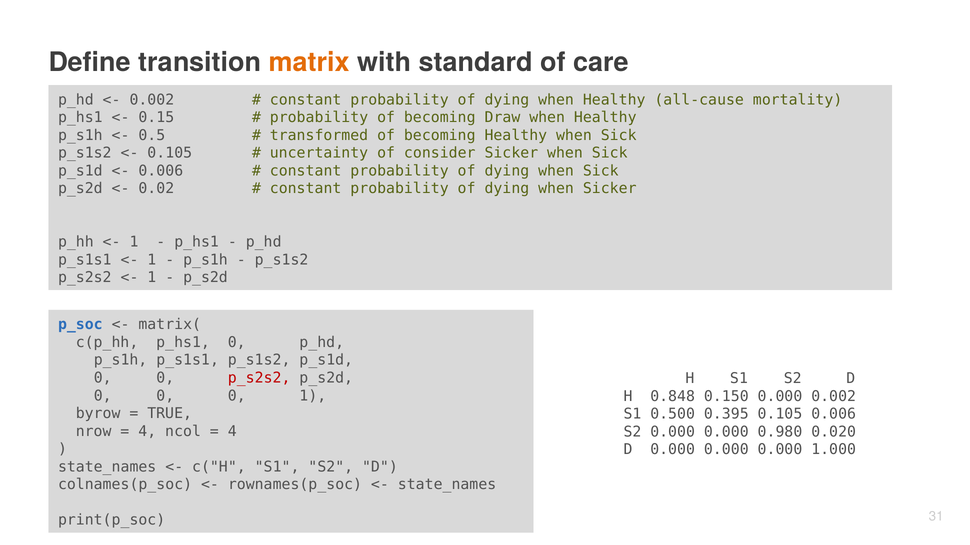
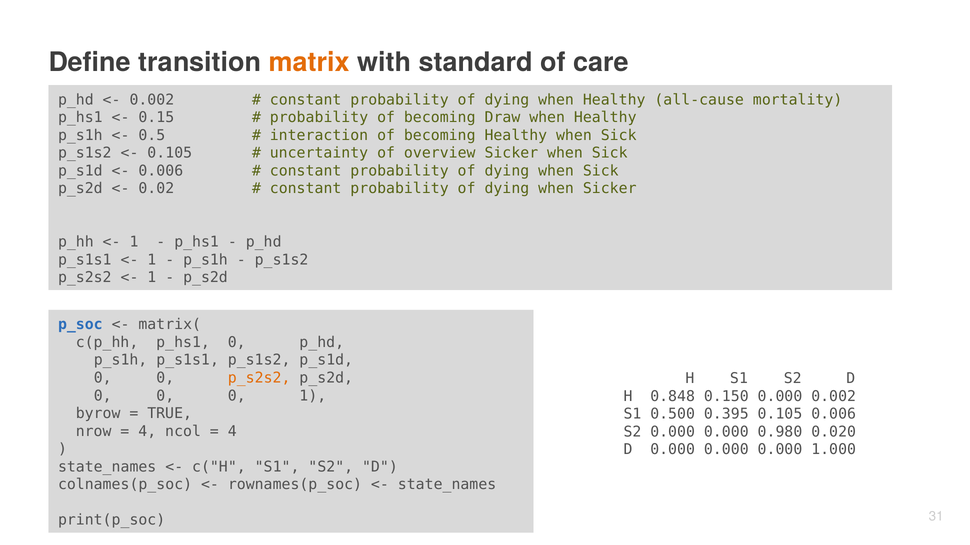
transformed: transformed -> interaction
consider: consider -> overview
p_s2s2 at (259, 378) colour: red -> orange
